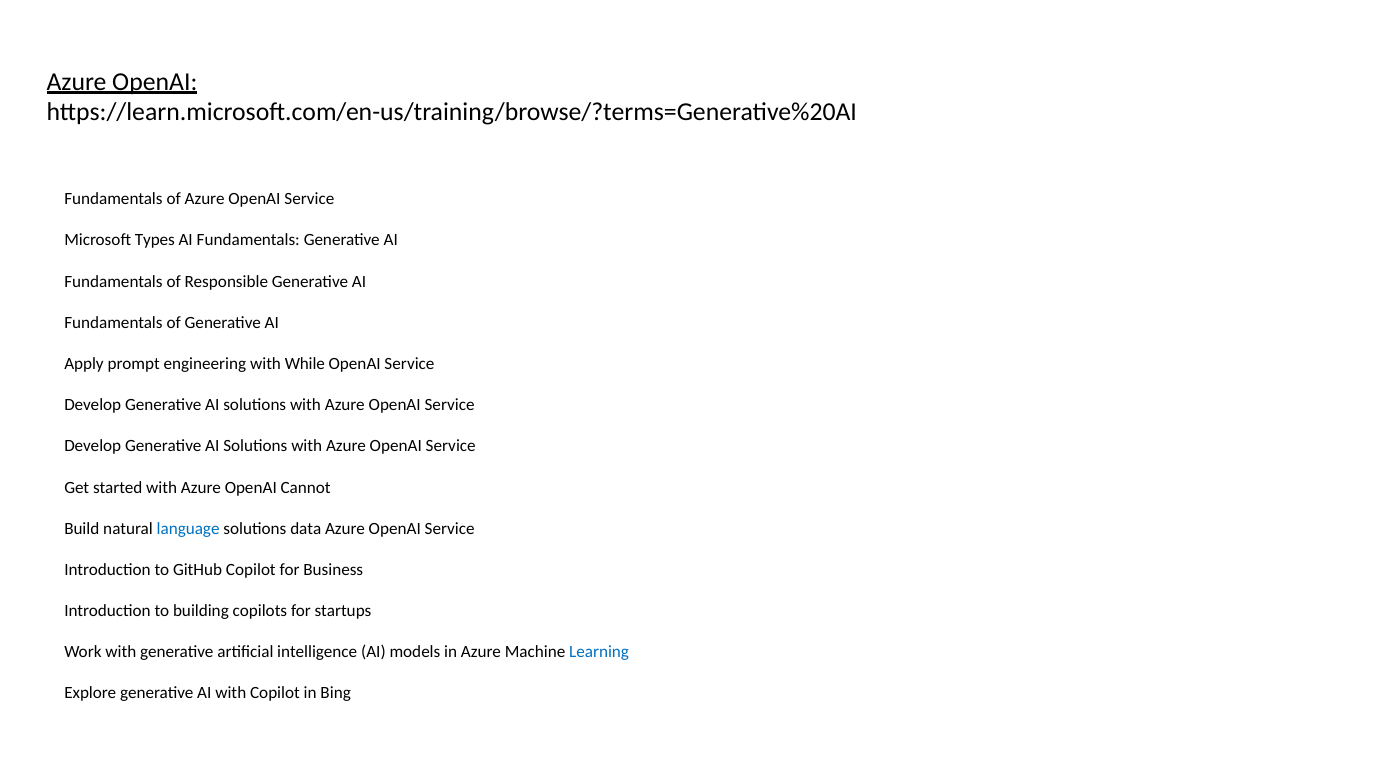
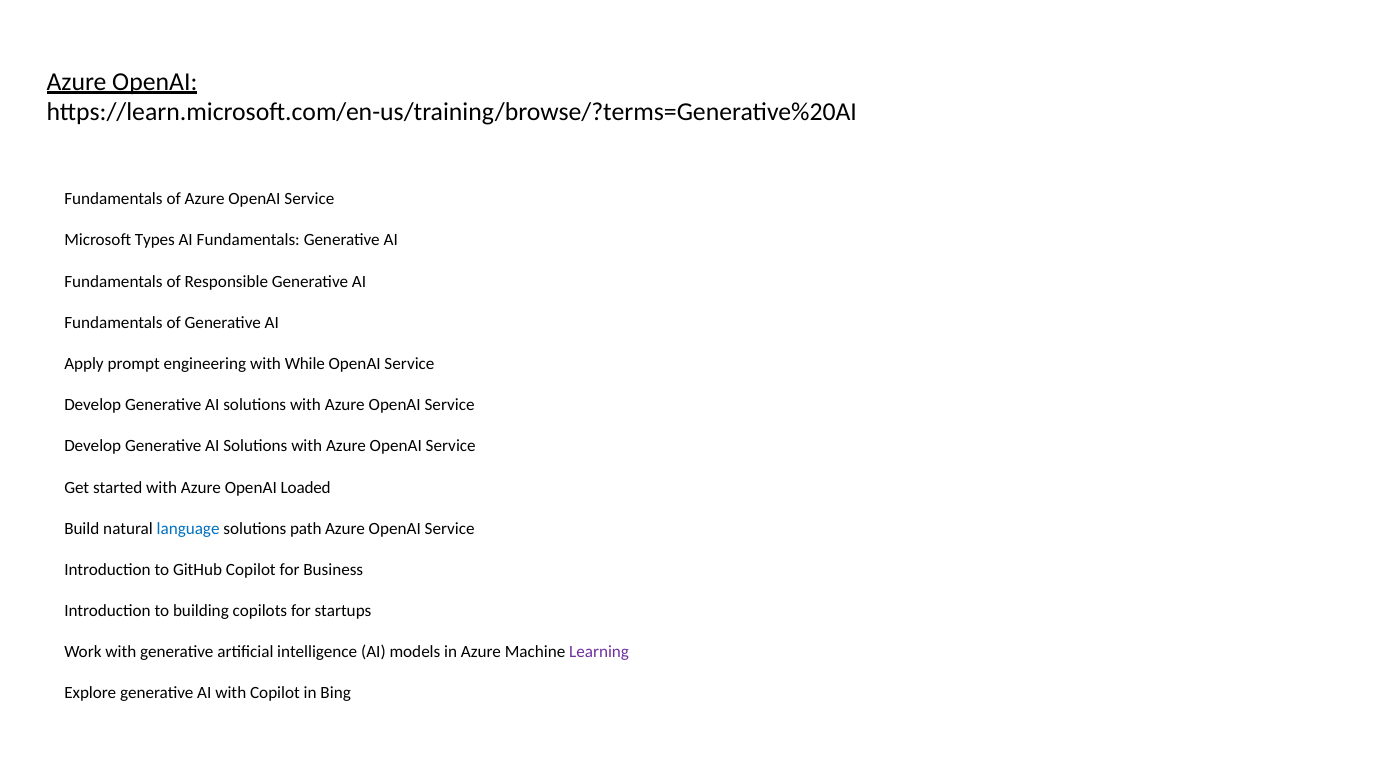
Cannot: Cannot -> Loaded
data: data -> path
Learning colour: blue -> purple
